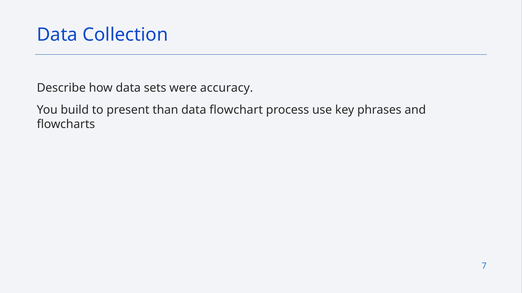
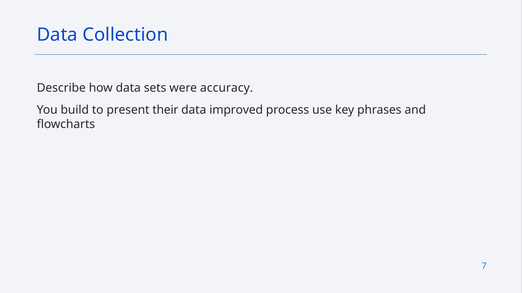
than: than -> their
flowchart: flowchart -> improved
